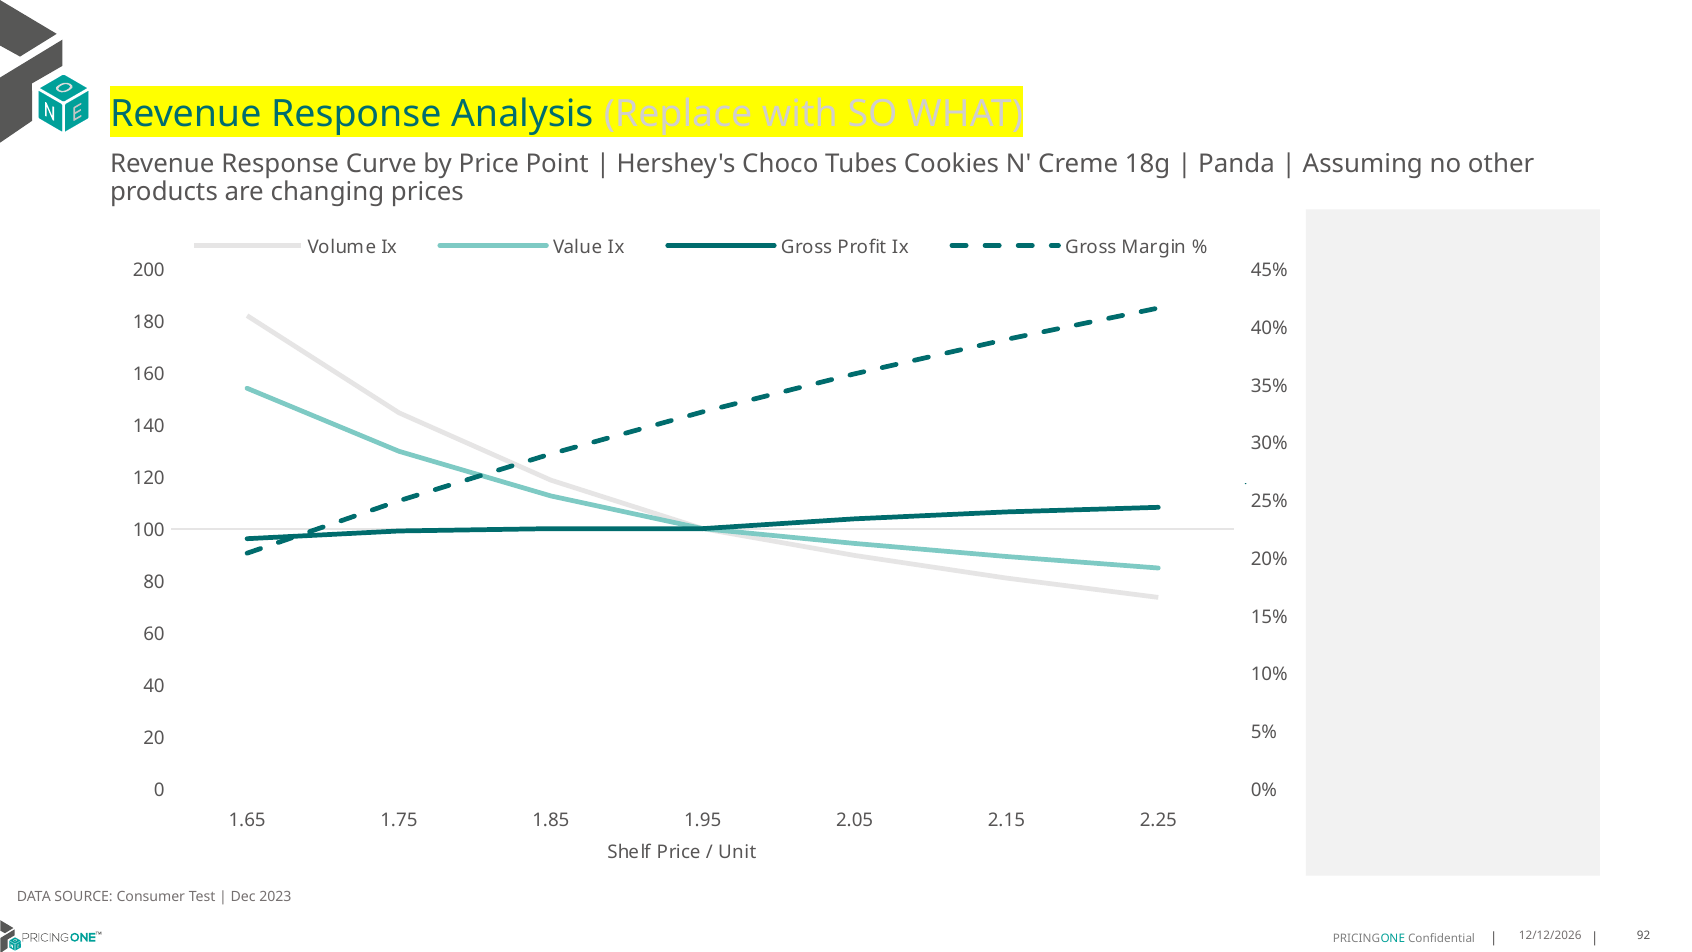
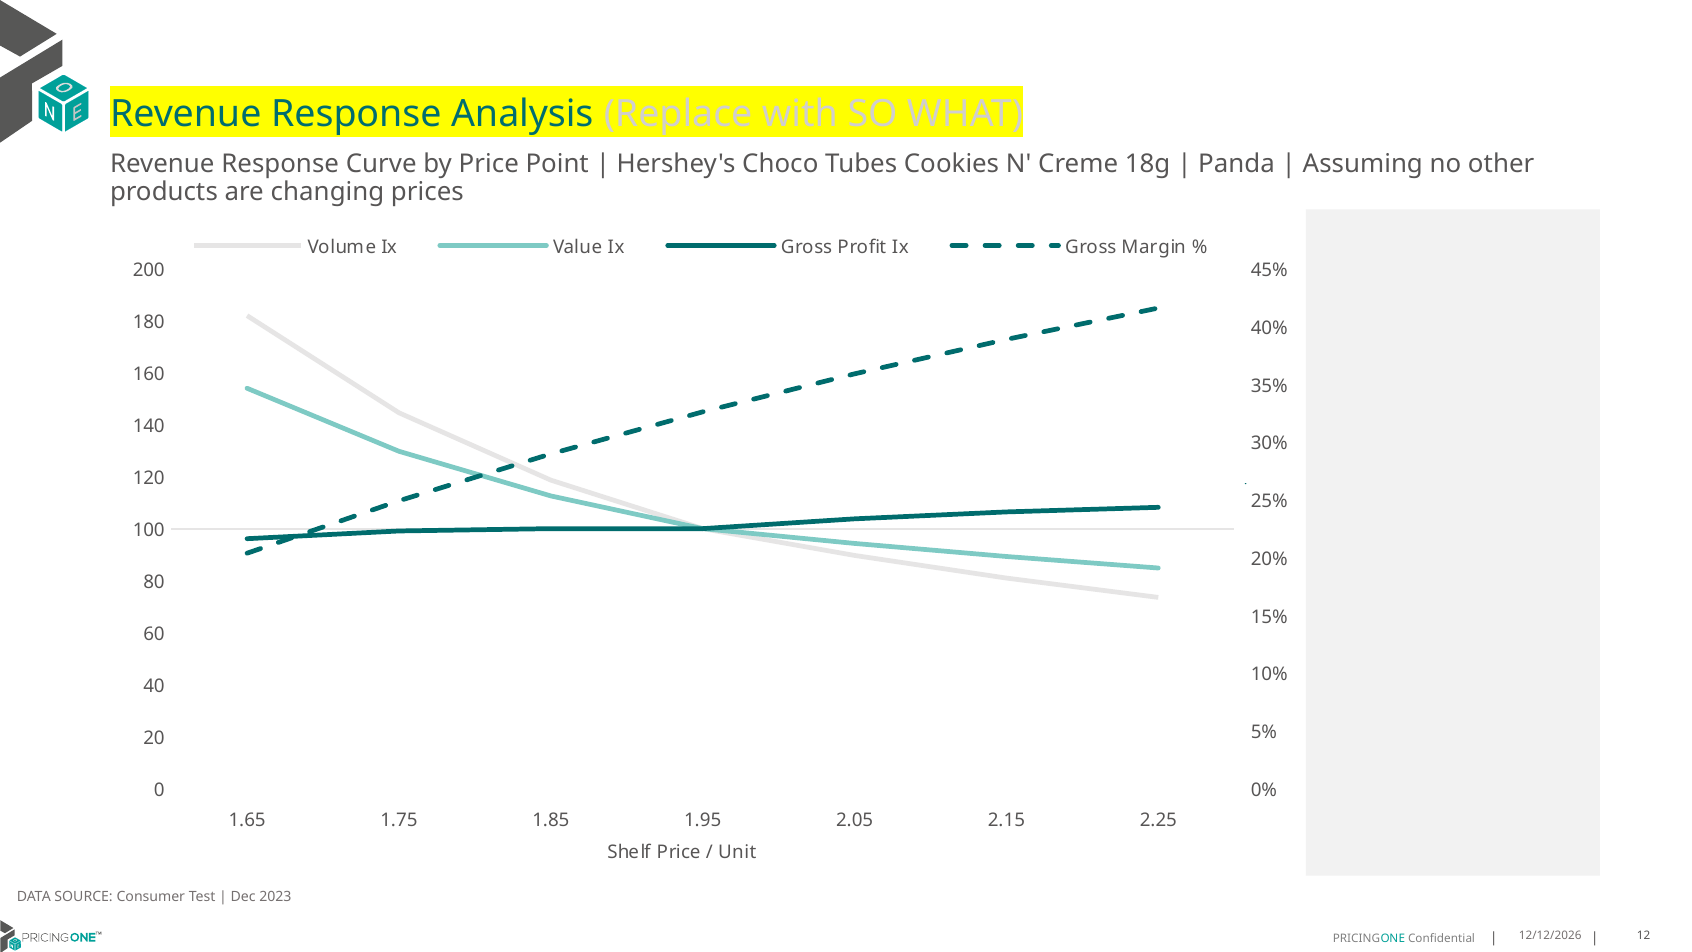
92: 92 -> 12
